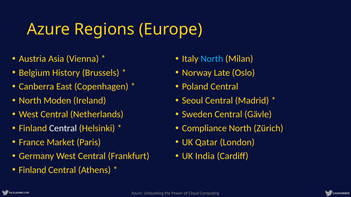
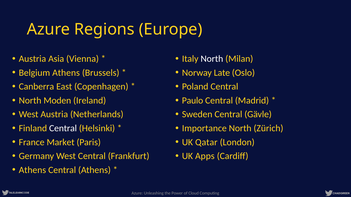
North at (212, 59) colour: light blue -> white
Belgium History: History -> Athens
Seoul: Seoul -> Paulo
Central at (54, 115): Central -> Austria
Compliance: Compliance -> Importance
India: India -> Apps
Finland at (32, 170): Finland -> Athens
